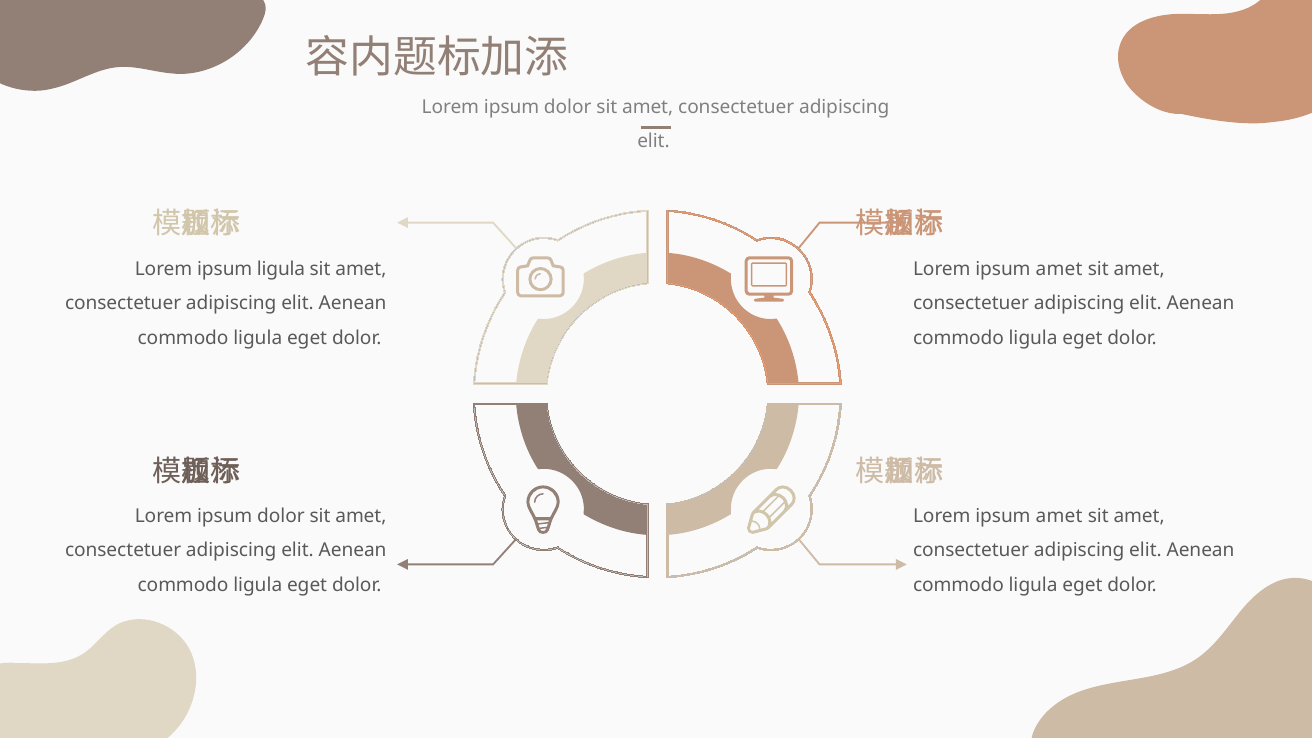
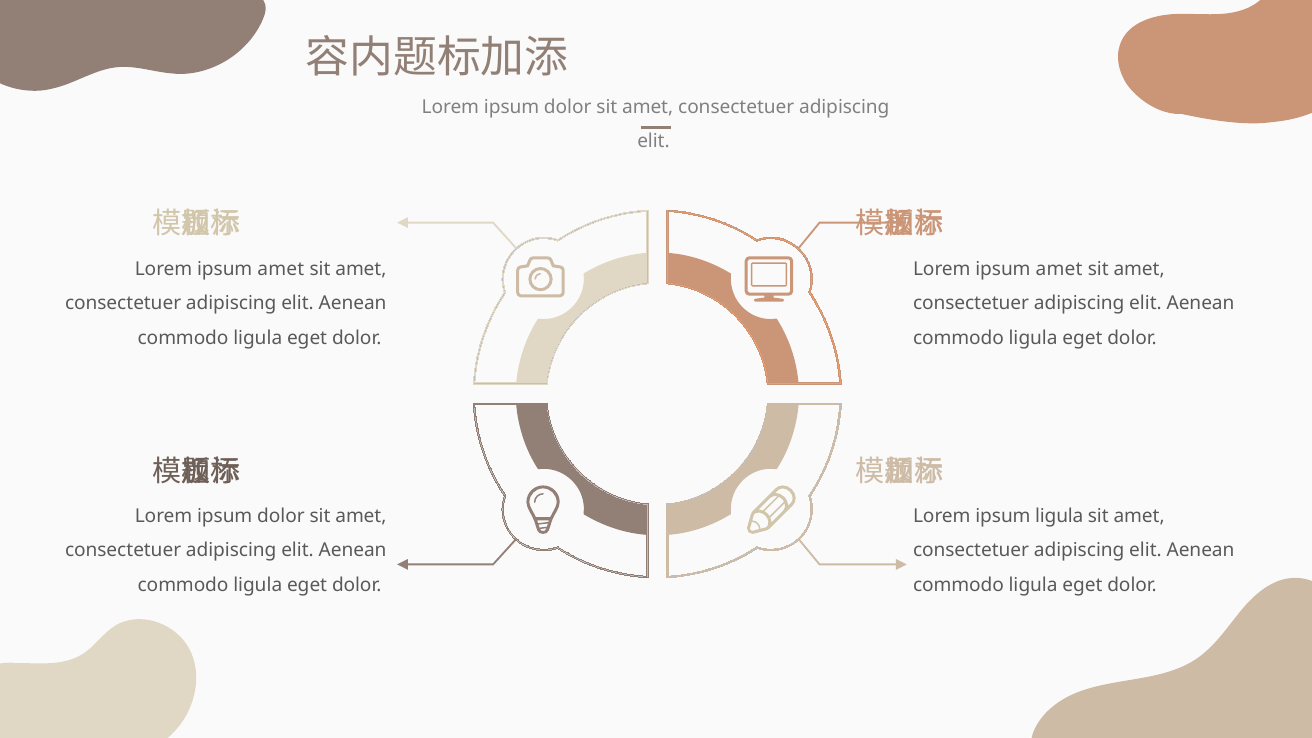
ligula at (281, 269): ligula -> amet
amet at (1059, 516): amet -> ligula
